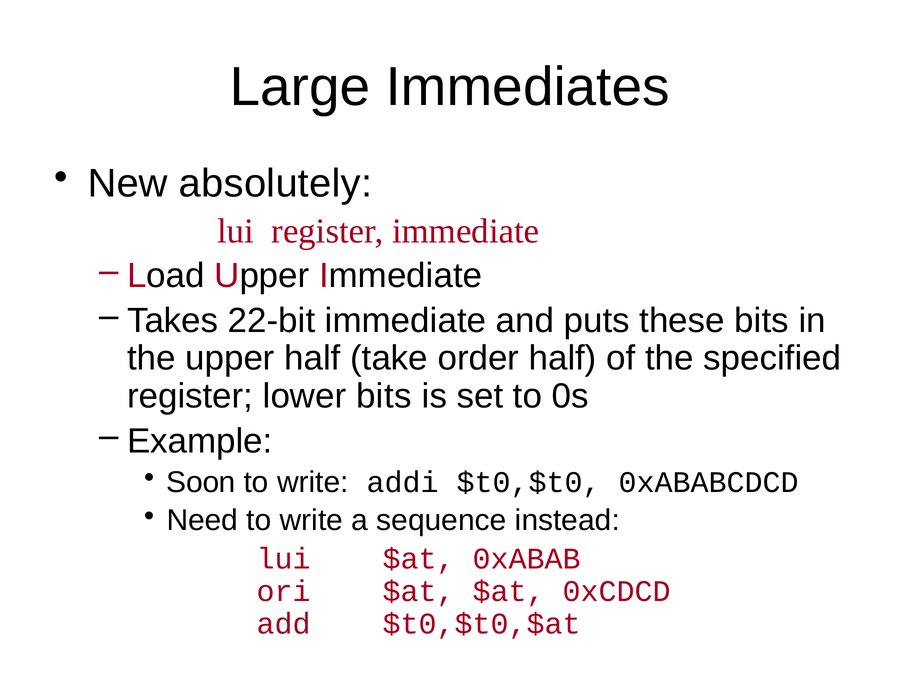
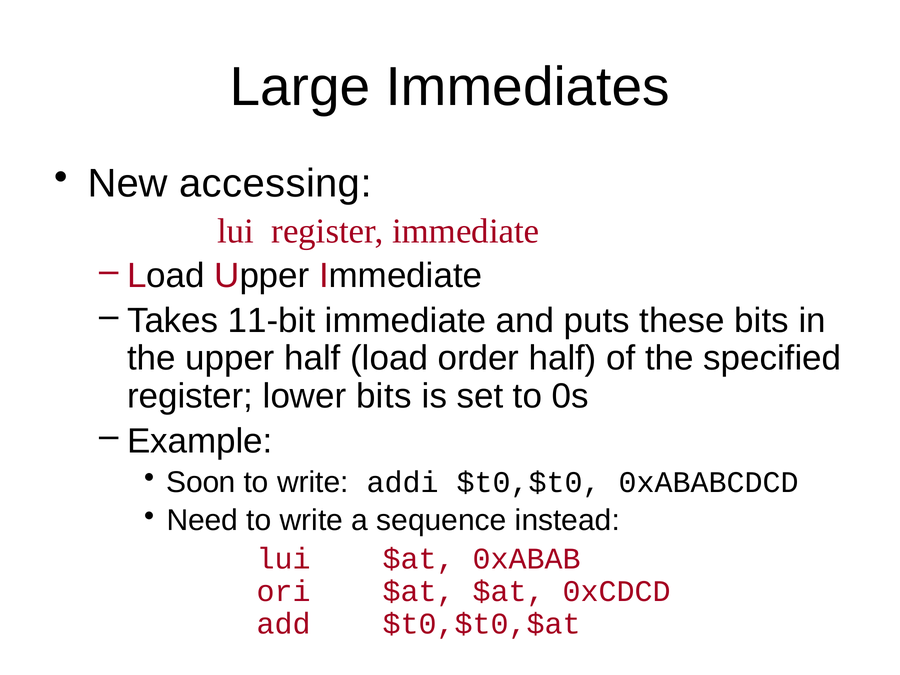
absolutely: absolutely -> accessing
22-bit: 22-bit -> 11-bit
half take: take -> load
